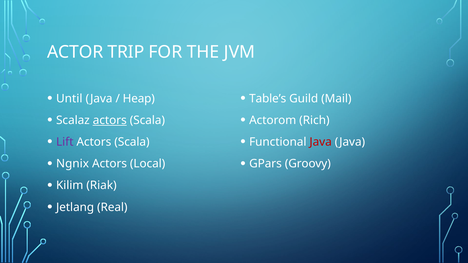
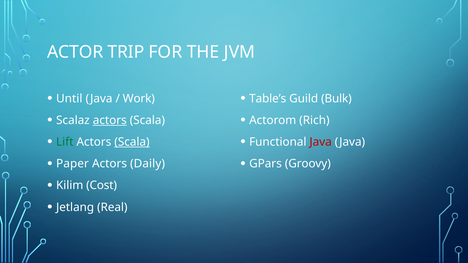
Heap: Heap -> Work
Mail: Mail -> Bulk
Lift colour: purple -> green
Scala at (132, 142) underline: none -> present
Ngnix: Ngnix -> Paper
Local: Local -> Daily
Riak: Riak -> Cost
